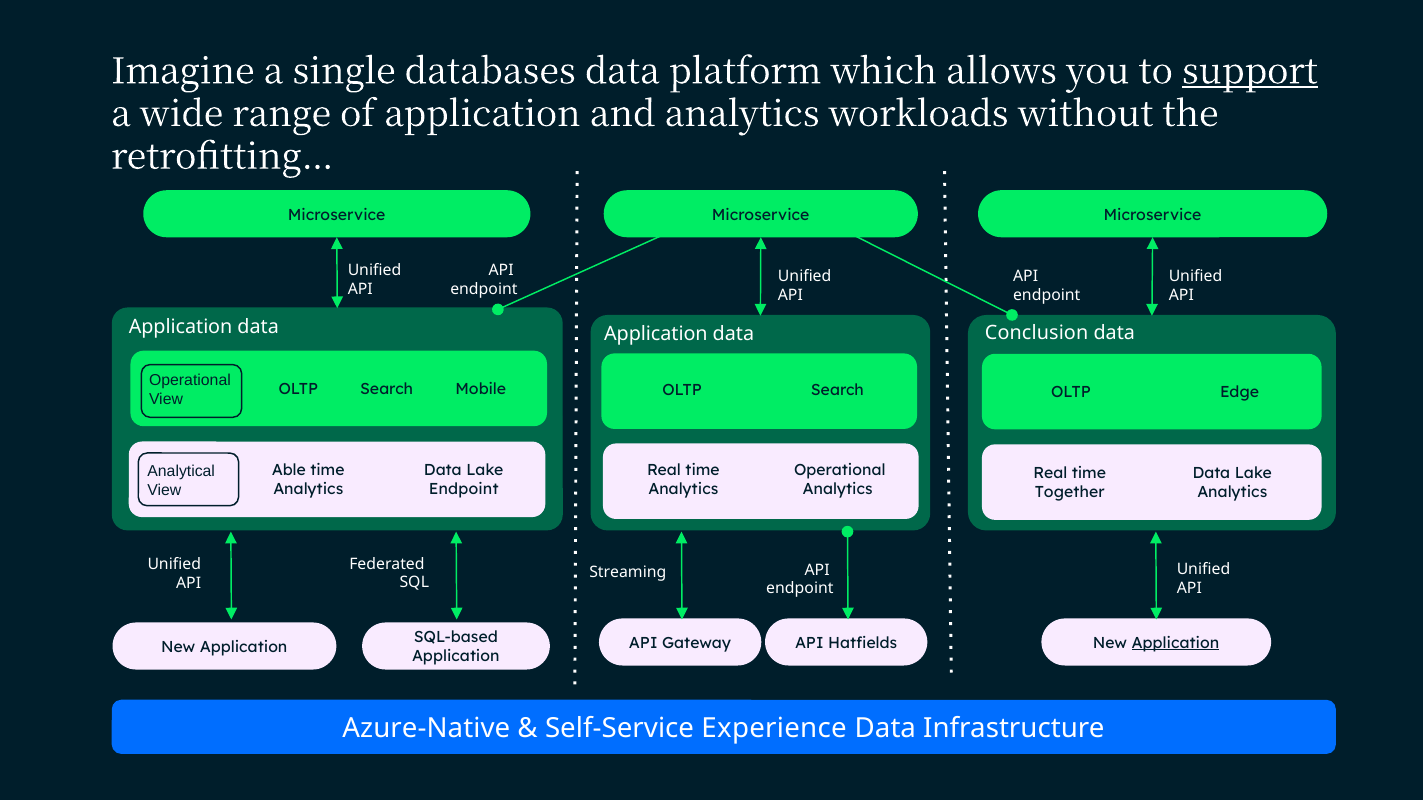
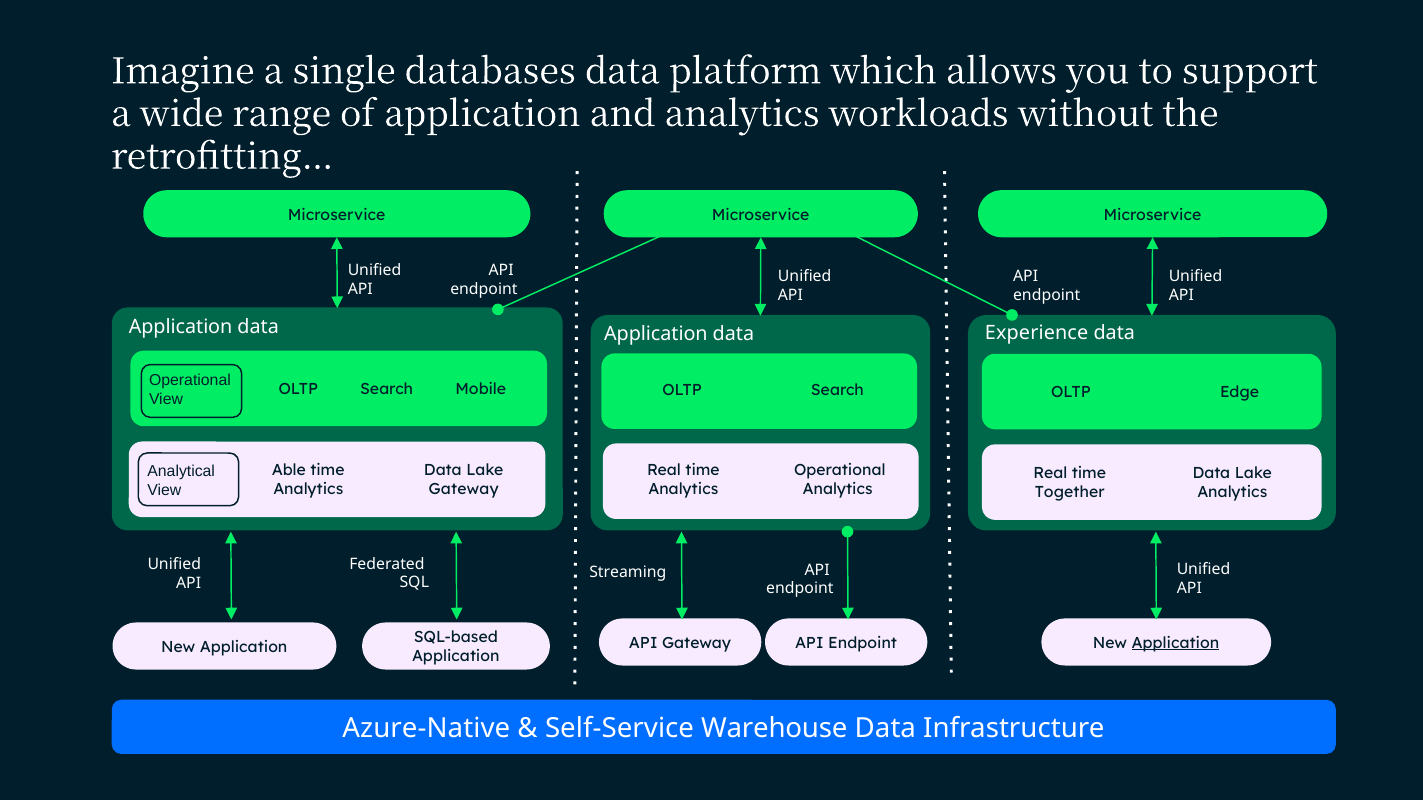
support underline: present -> none
Conclusion: Conclusion -> Experience
Endpoint at (464, 490): Endpoint -> Gateway
Hatfields at (863, 643): Hatfields -> Endpoint
Experience: Experience -> Warehouse
